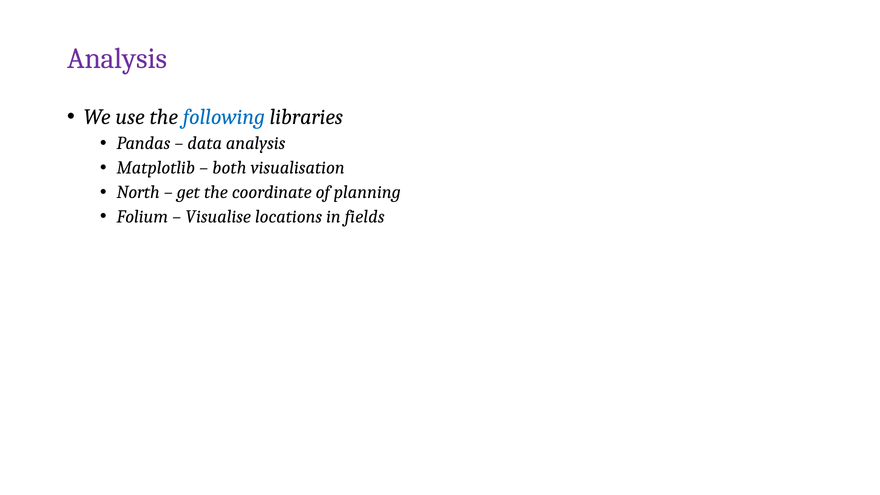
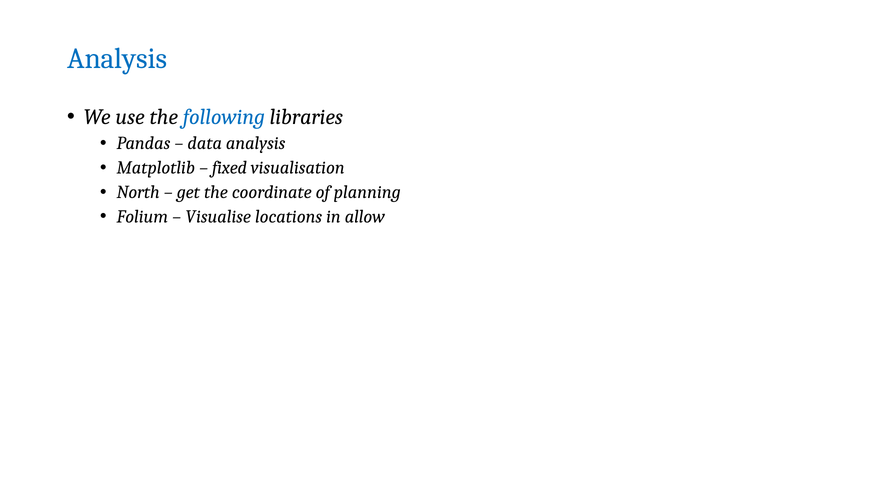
Analysis at (117, 59) colour: purple -> blue
both: both -> fixed
fields: fields -> allow
